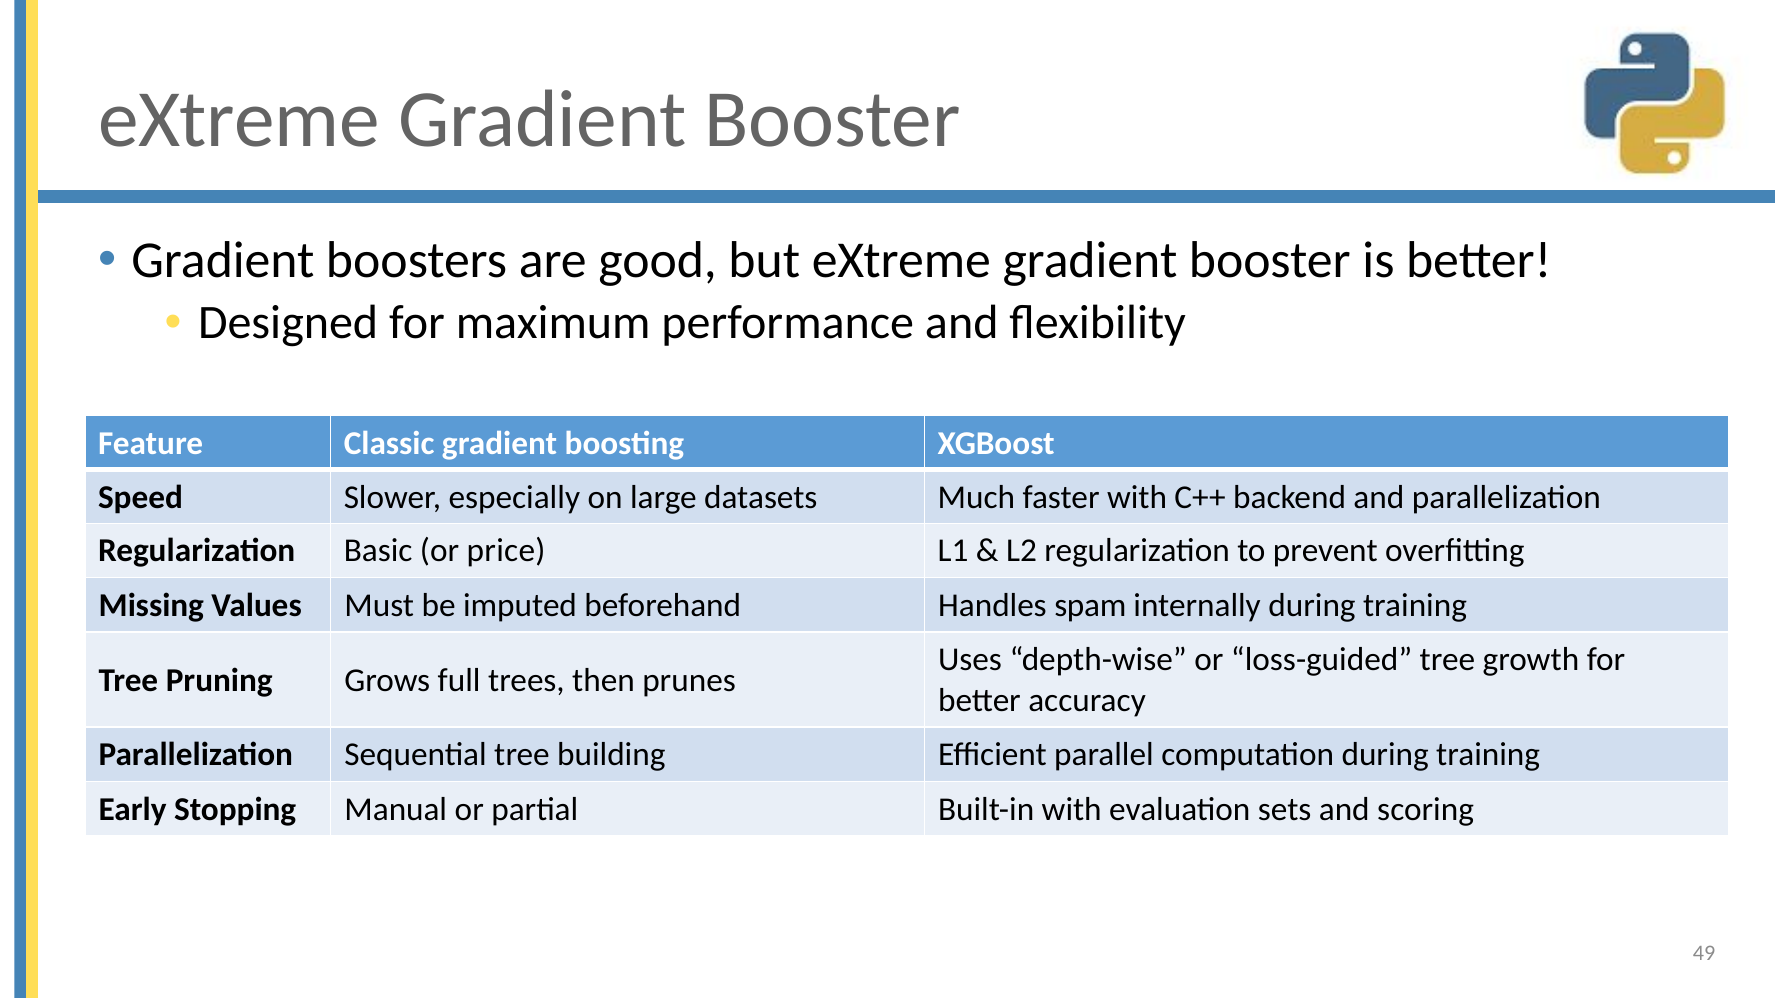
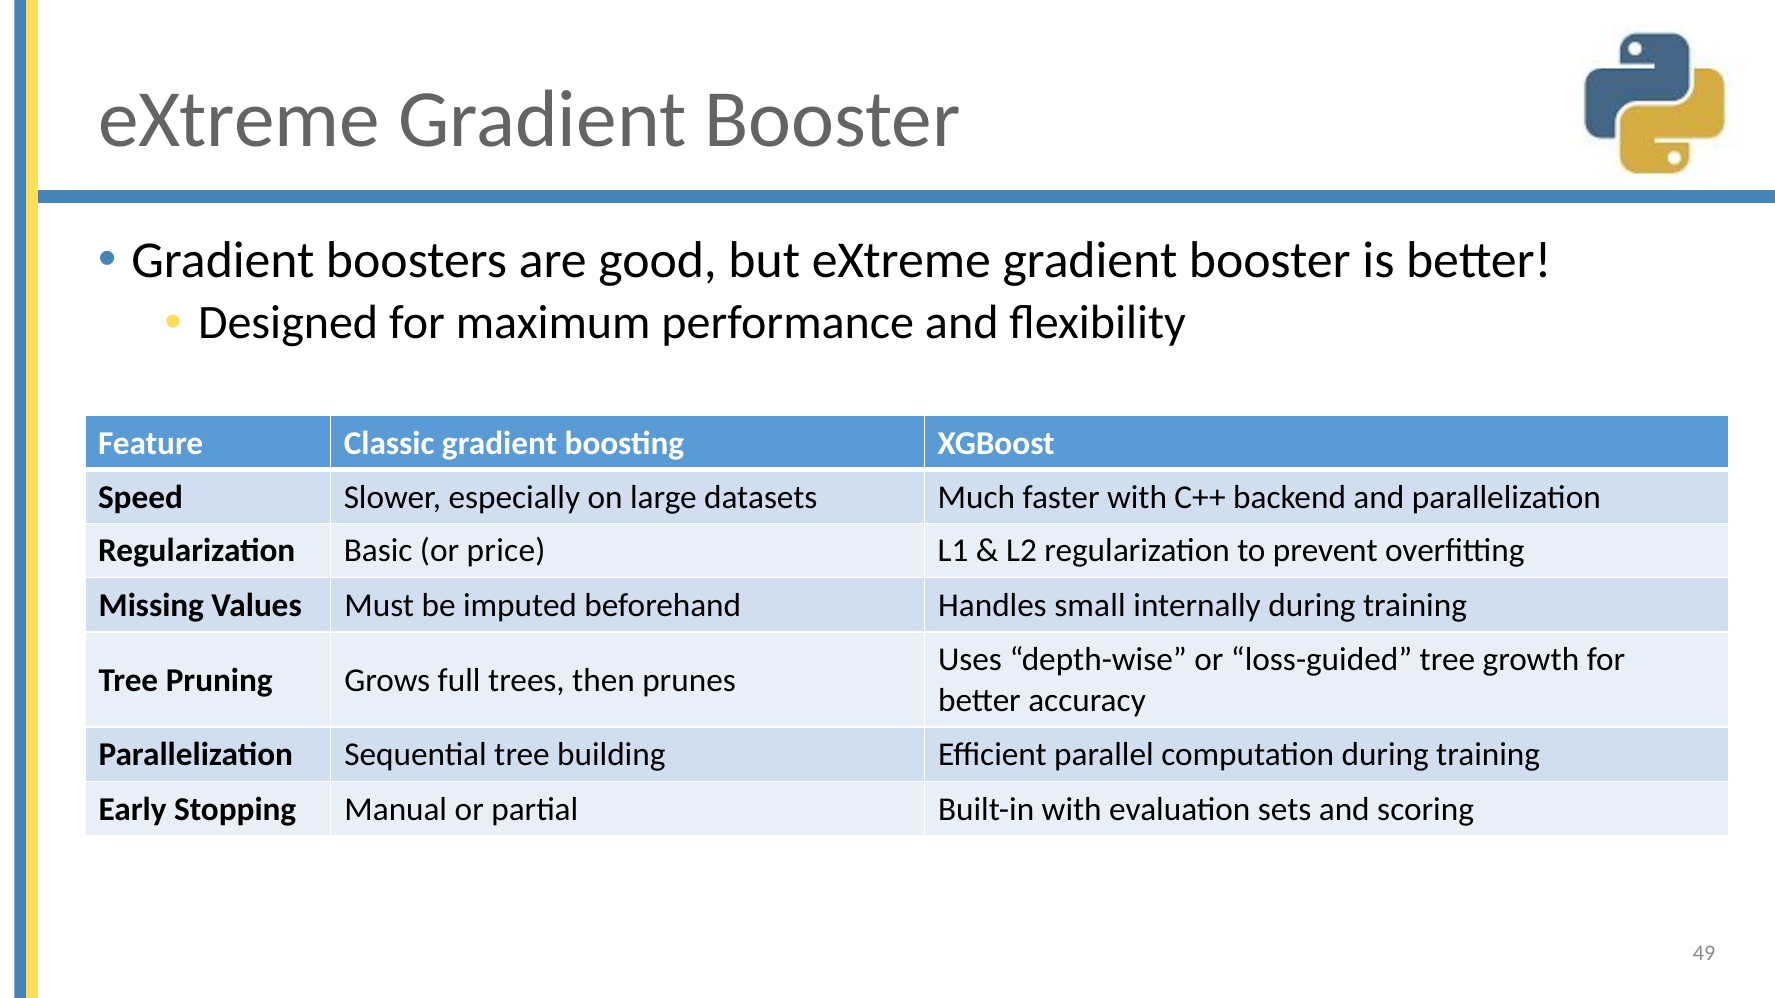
spam: spam -> small
